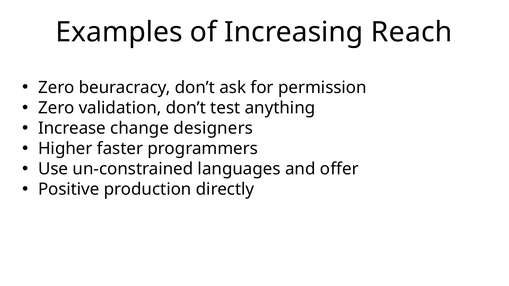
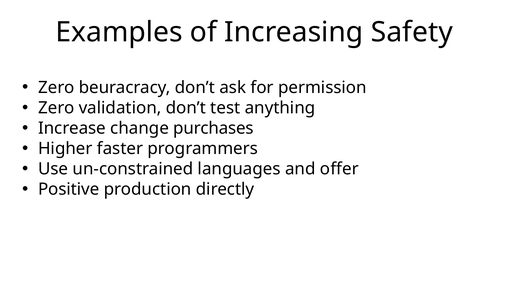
Reach: Reach -> Safety
designers: designers -> purchases
